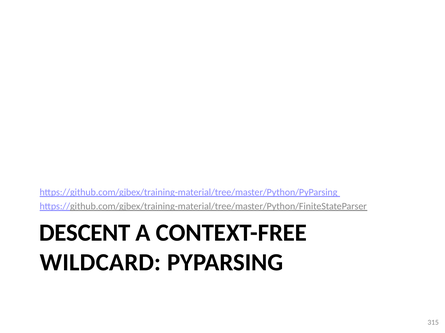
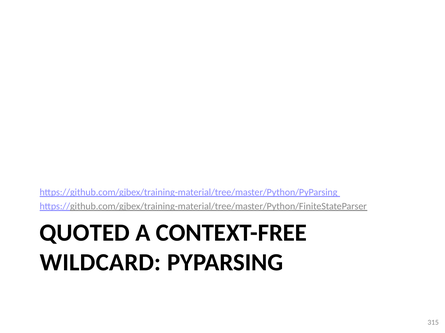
DESCENT: DESCENT -> QUOTED
